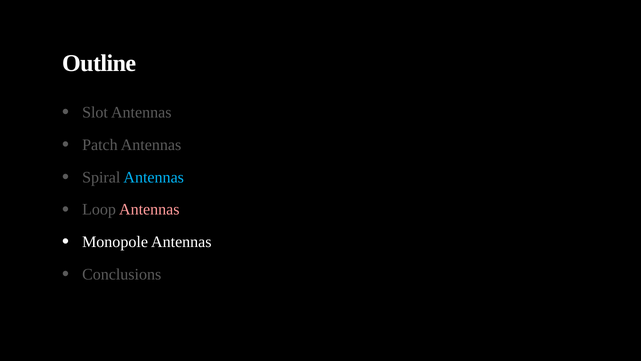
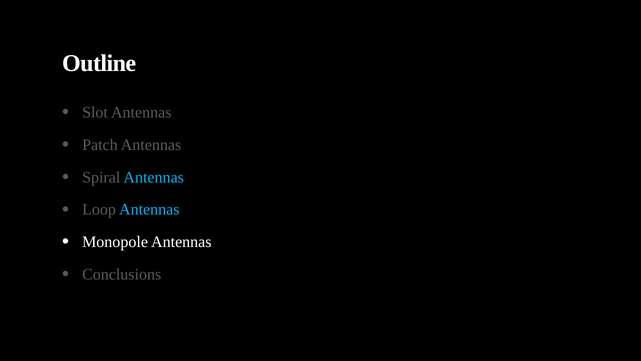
Antennas at (149, 209) colour: pink -> light blue
